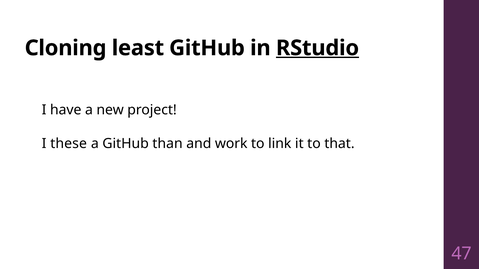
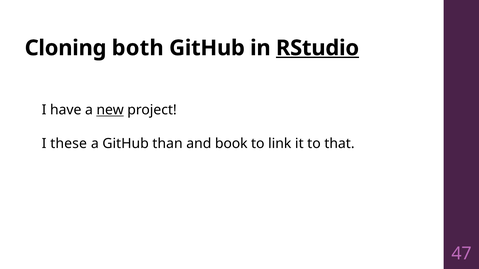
least: least -> both
new underline: none -> present
work: work -> book
